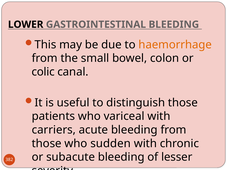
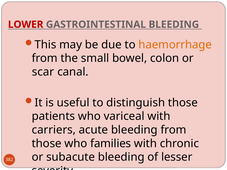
LOWER colour: black -> red
colic: colic -> scar
sudden: sudden -> families
